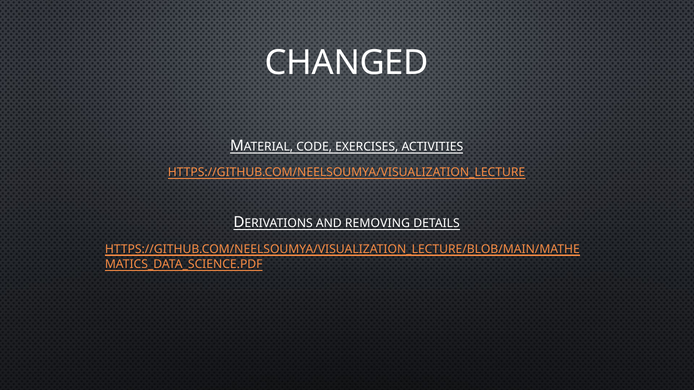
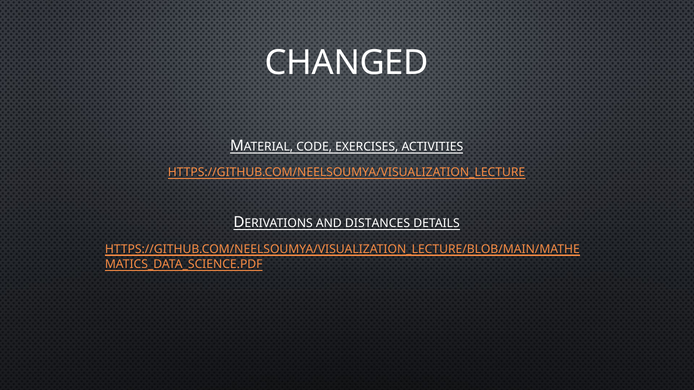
REMOVING: REMOVING -> DISTANCES
